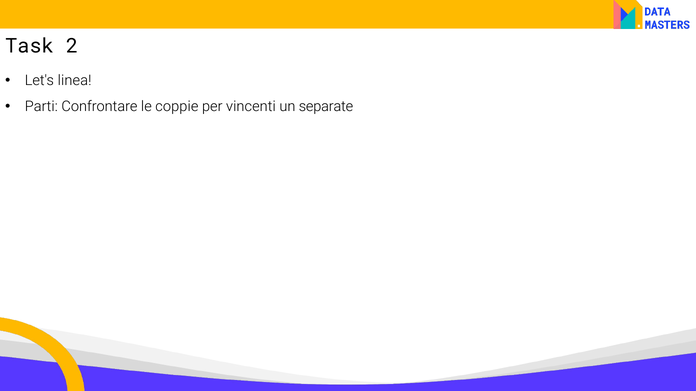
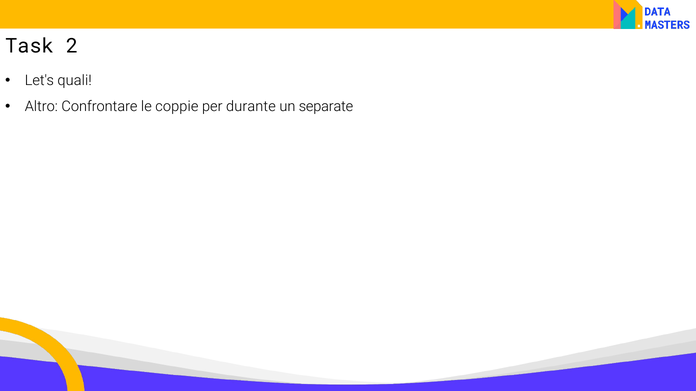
linea: linea -> quali
Parti: Parti -> Altro
vincenti: vincenti -> durante
